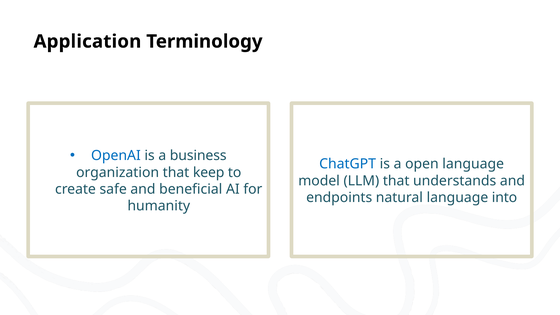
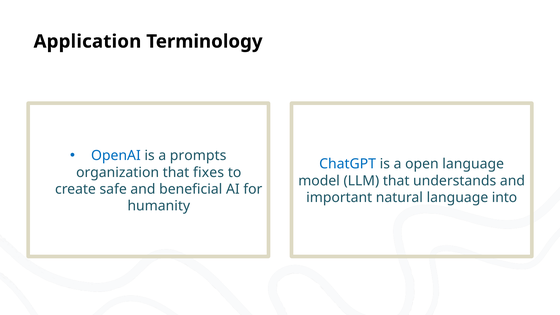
business: business -> prompts
keep: keep -> fixes
endpoints: endpoints -> important
